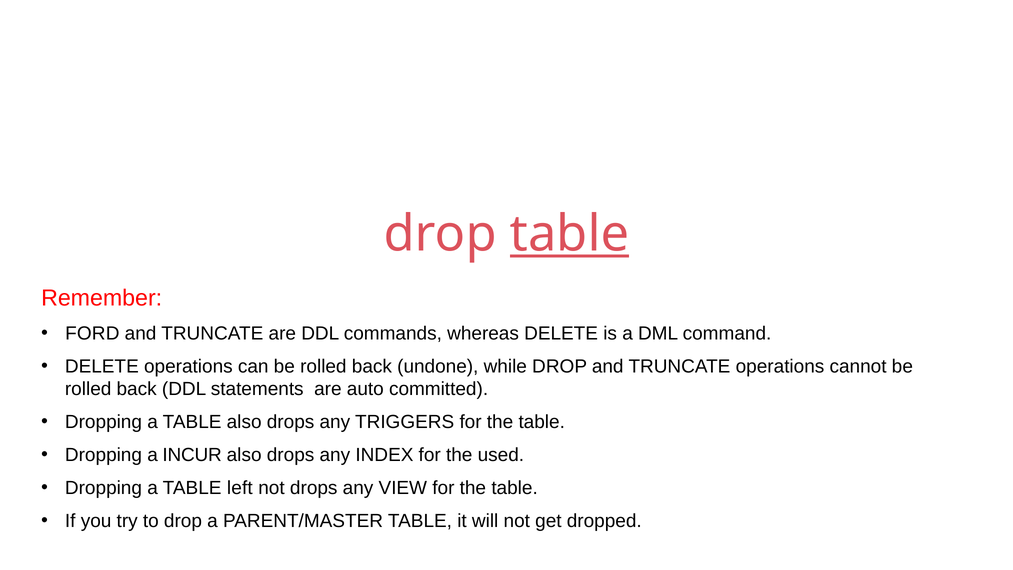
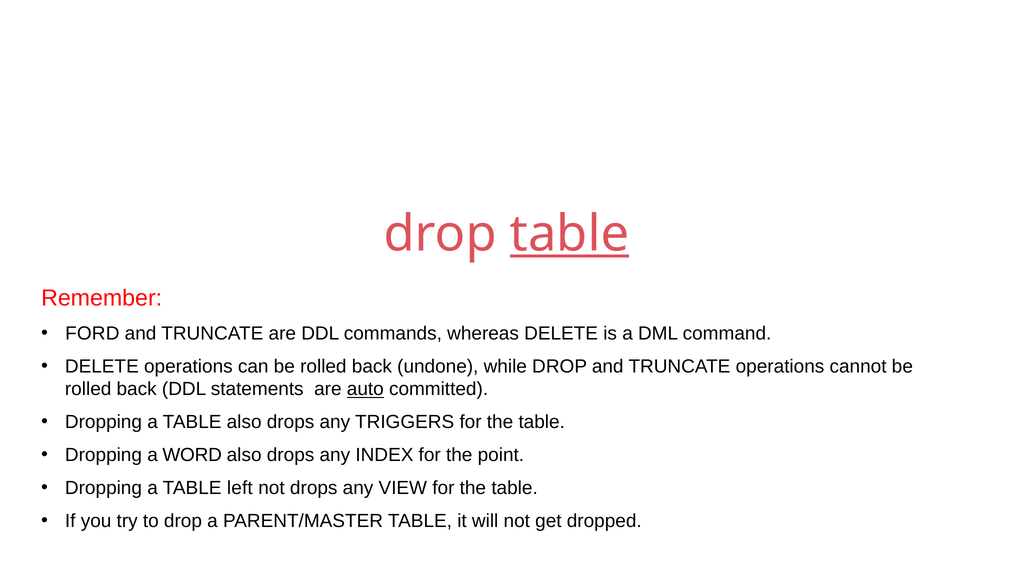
auto underline: none -> present
INCUR: INCUR -> WORD
used: used -> point
